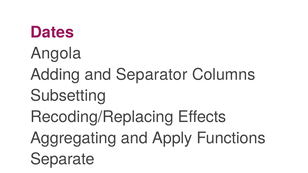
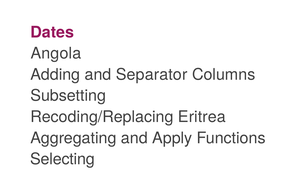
Effects: Effects -> Eritrea
Separate: Separate -> Selecting
